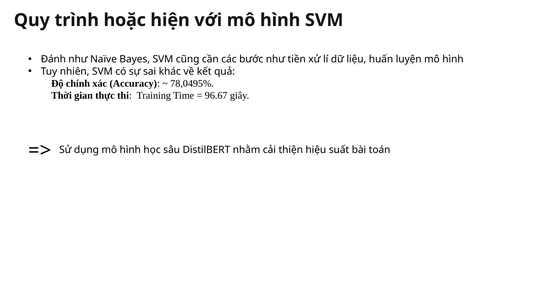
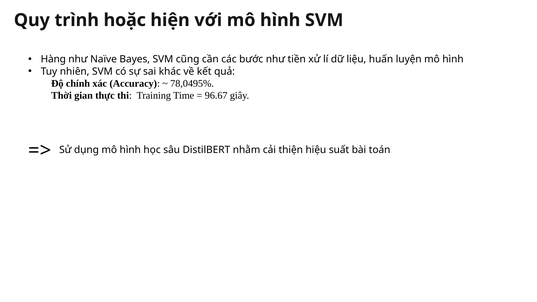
Đánh: Đánh -> Hàng
